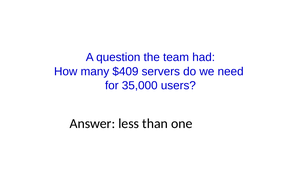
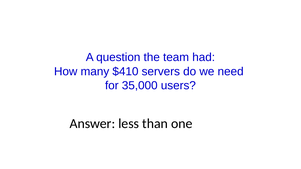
$409: $409 -> $410
